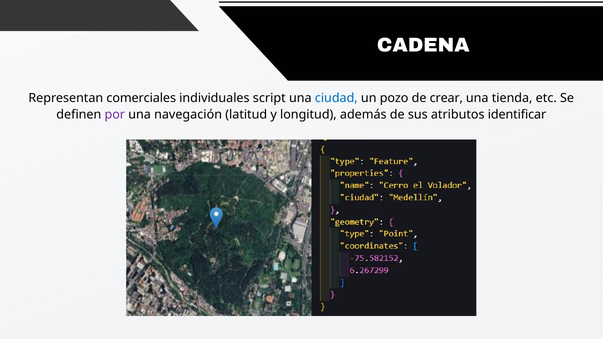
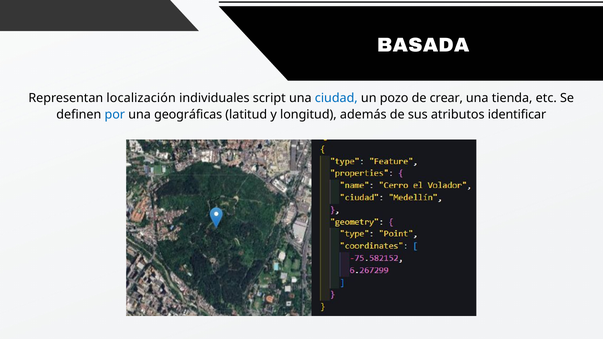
CADENA: CADENA -> BASADA
comerciales: comerciales -> localización
por colour: purple -> blue
navegación: navegación -> geográficas
